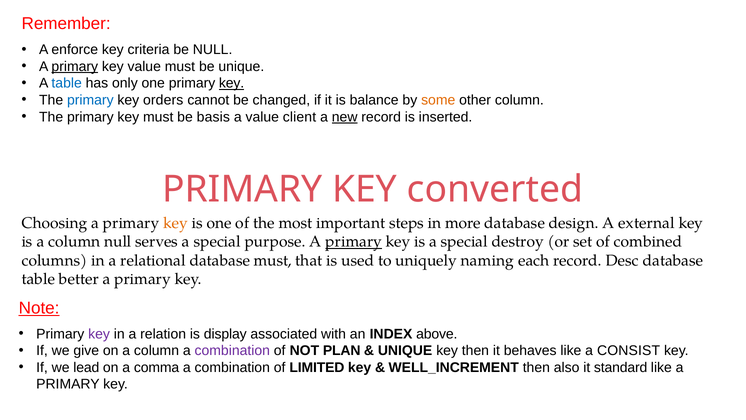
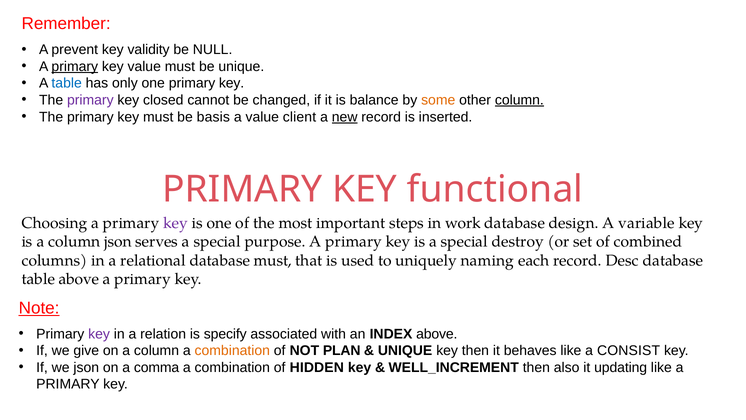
enforce: enforce -> prevent
criteria: criteria -> validity
key at (232, 83) underline: present -> none
primary at (90, 100) colour: blue -> purple
orders: orders -> closed
column at (519, 100) underline: none -> present
converted: converted -> functional
key at (176, 223) colour: orange -> purple
more: more -> work
external: external -> variable
column null: null -> json
primary at (354, 242) underline: present -> none
table better: better -> above
display: display -> specify
combination at (232, 350) colour: purple -> orange
we lead: lead -> json
LIMITED: LIMITED -> HIDDEN
standard: standard -> updating
